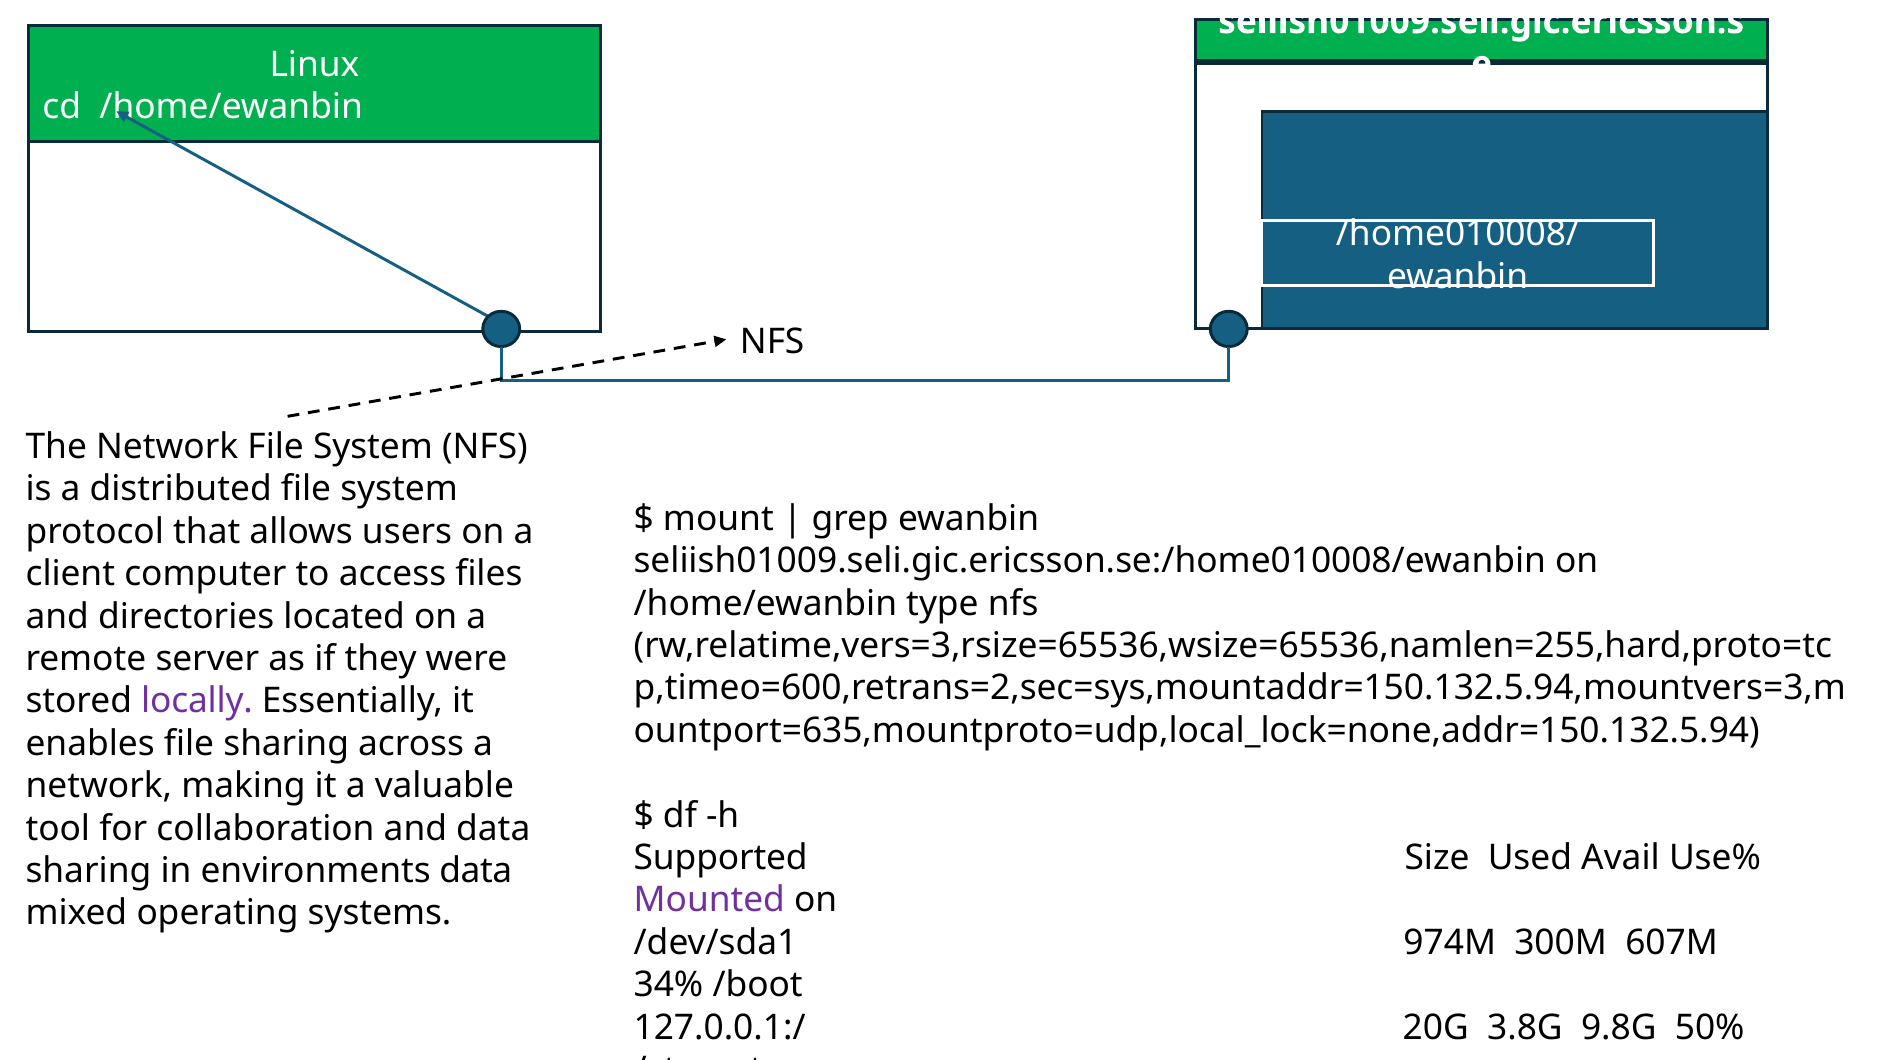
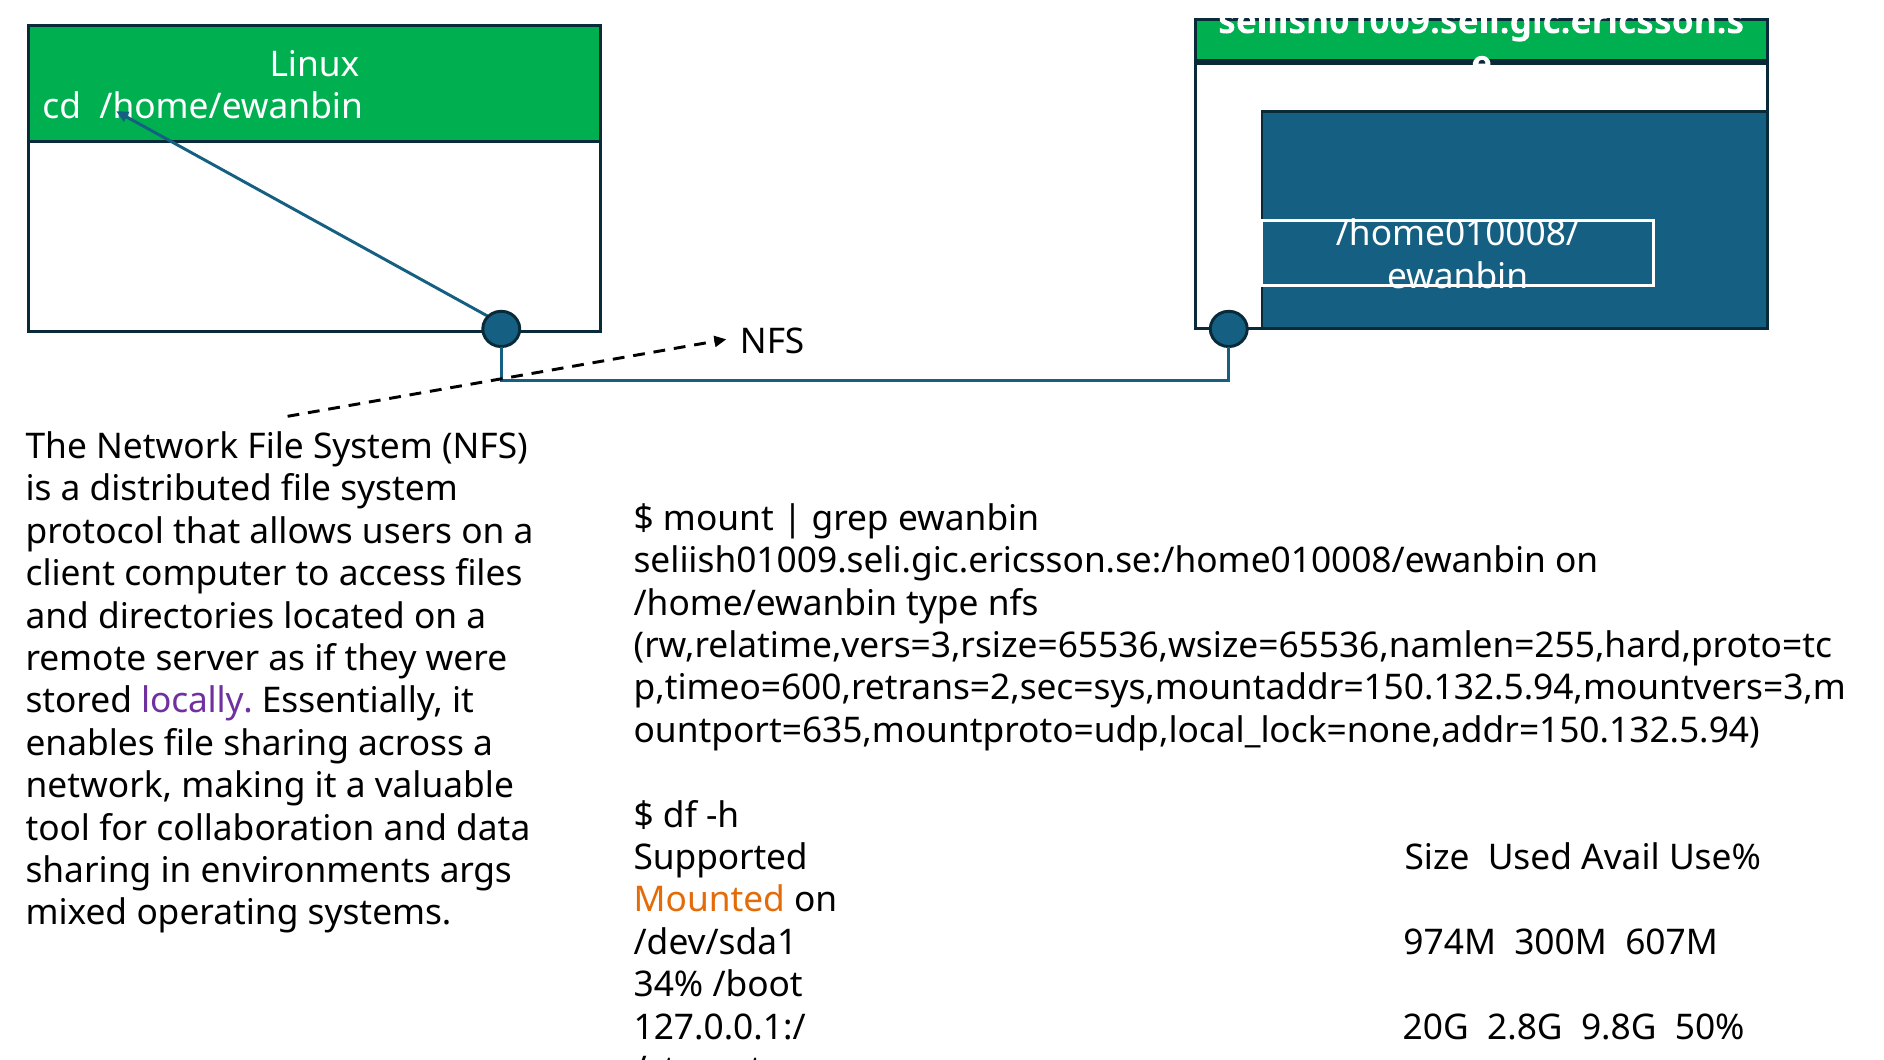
environments data: data -> args
Mounted colour: purple -> orange
3.8G: 3.8G -> 2.8G
